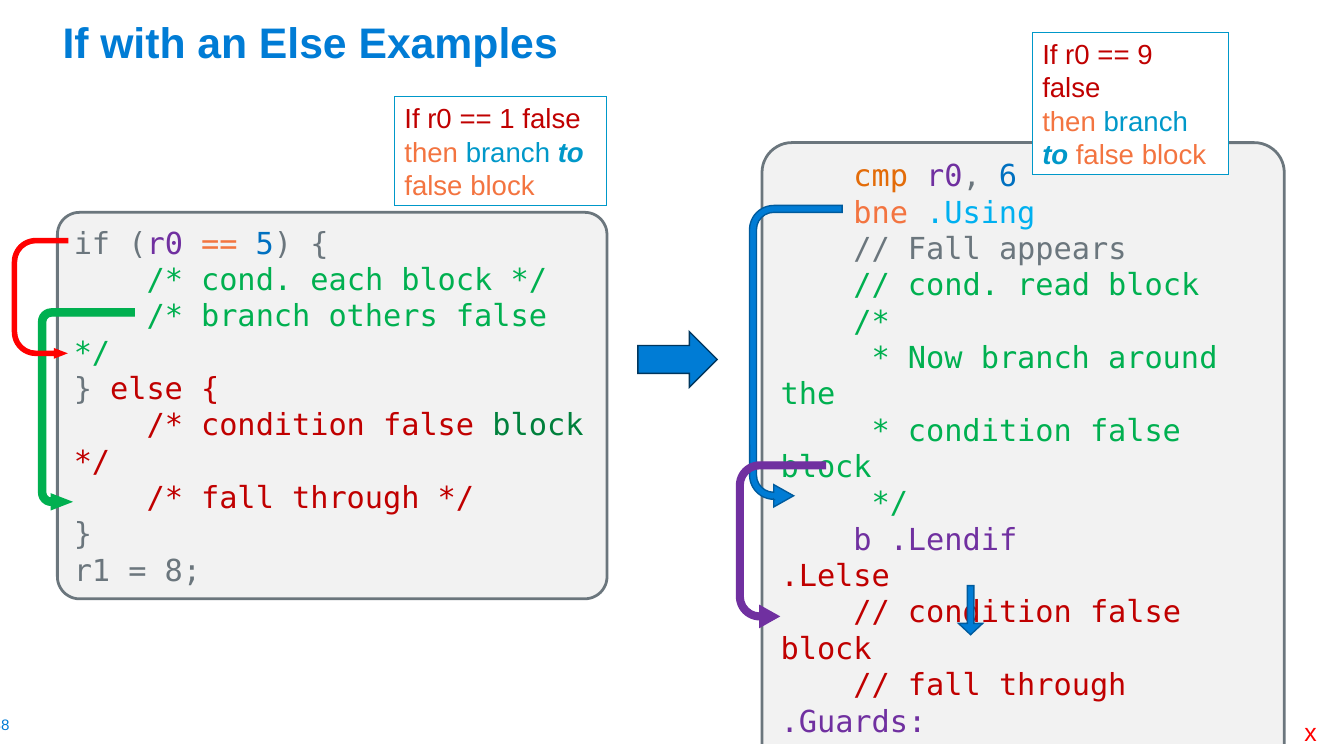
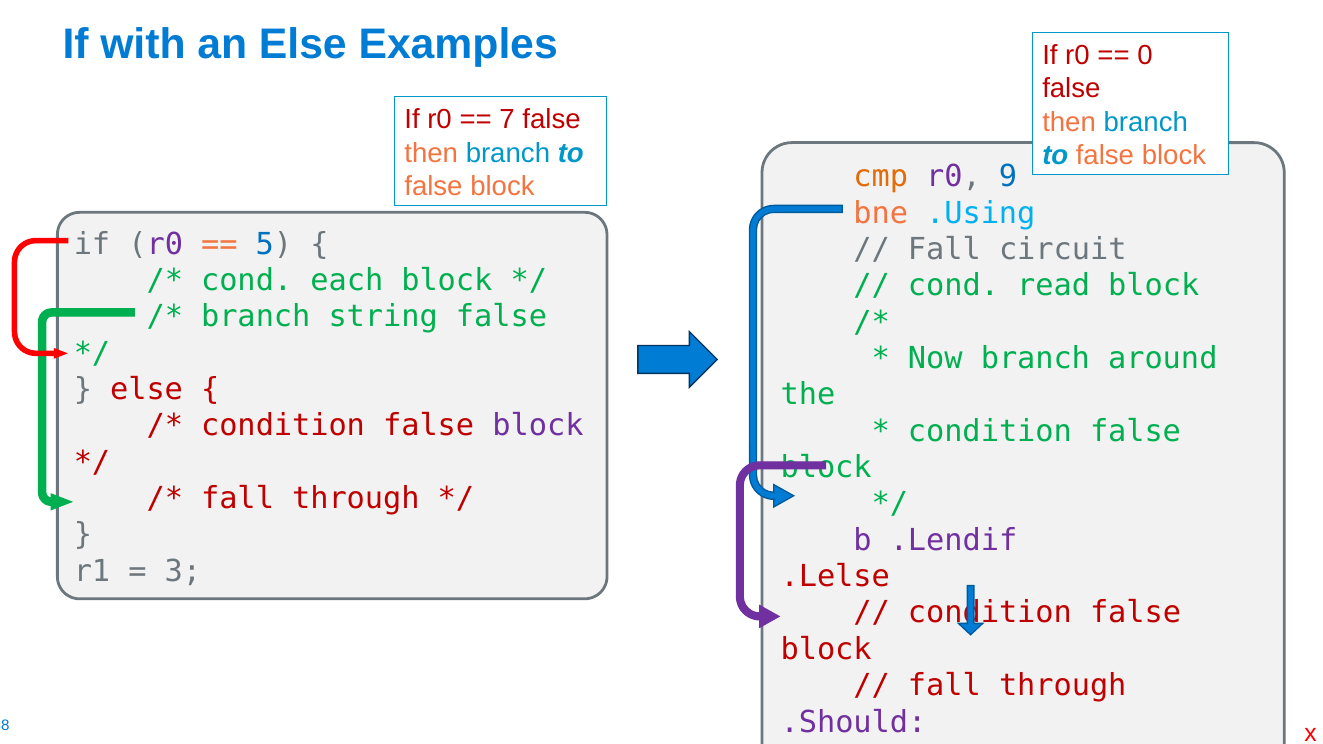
9: 9 -> 0
1: 1 -> 7
6: 6 -> 9
appears: appears -> circuit
others: others -> string
block at (538, 426) colour: green -> purple
8: 8 -> 3
.Guards: .Guards -> .Should
